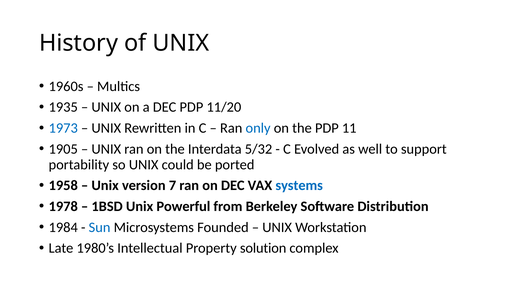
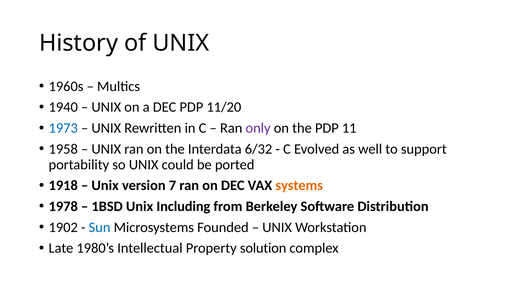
1935: 1935 -> 1940
only colour: blue -> purple
1905: 1905 -> 1958
5/32: 5/32 -> 6/32
1958: 1958 -> 1918
systems colour: blue -> orange
Powerful: Powerful -> Including
1984: 1984 -> 1902
